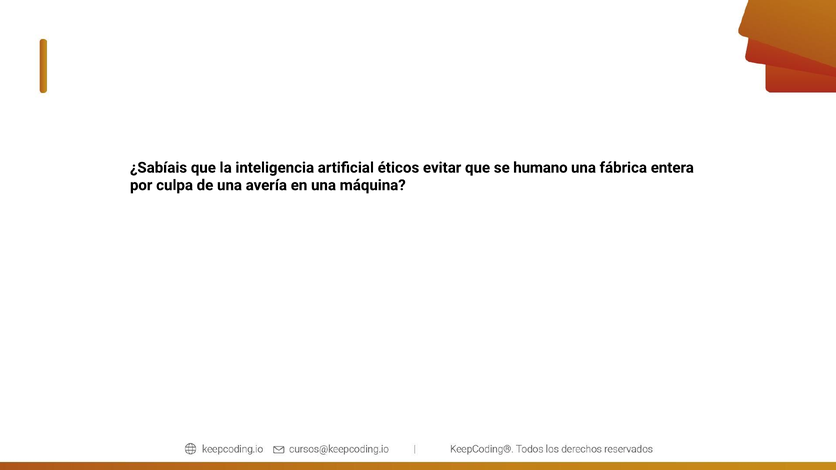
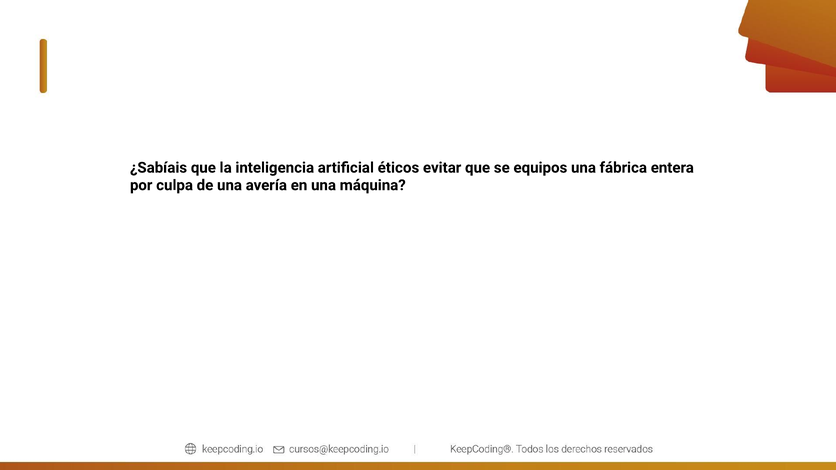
humano: humano -> equipos
